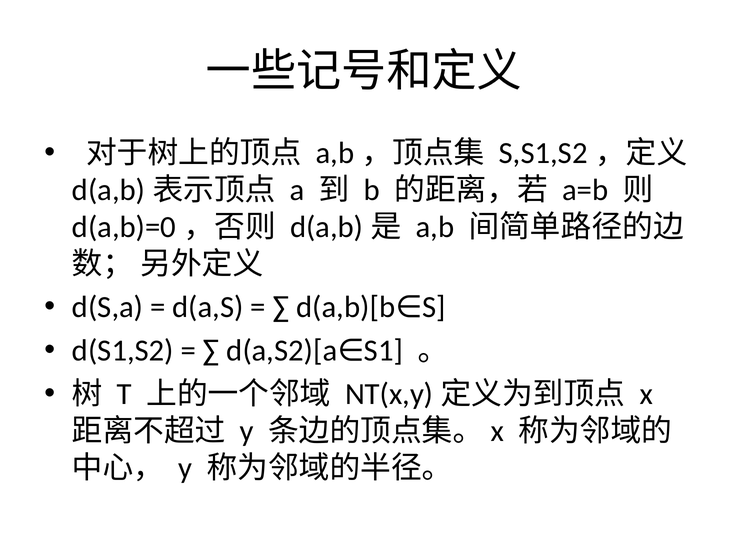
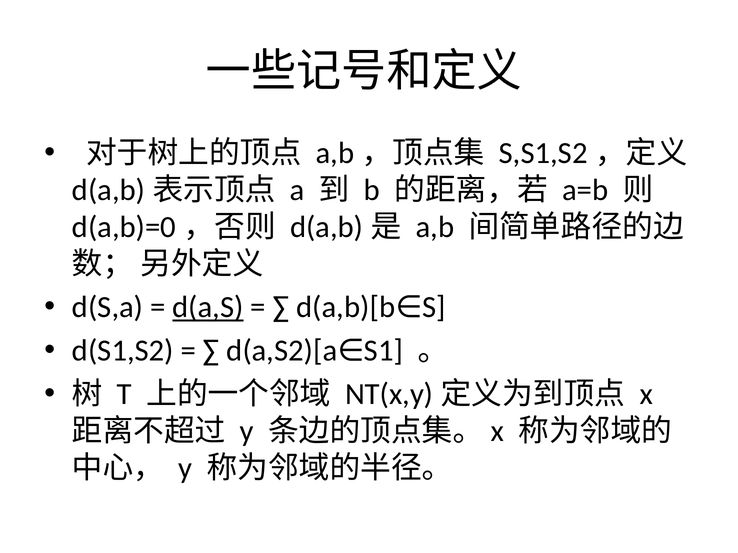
d(a,S underline: none -> present
